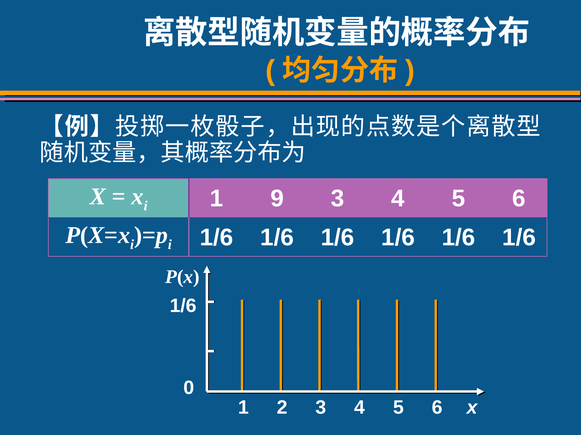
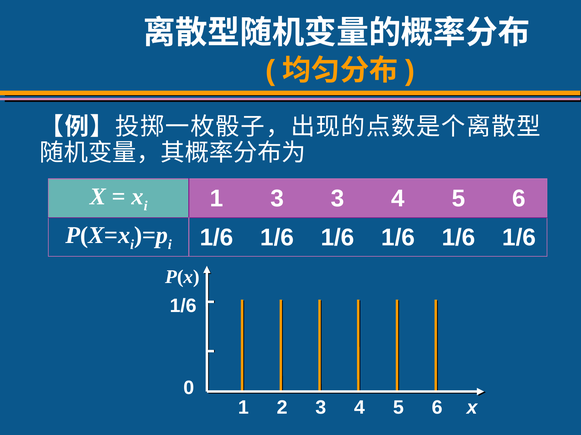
1 9: 9 -> 3
